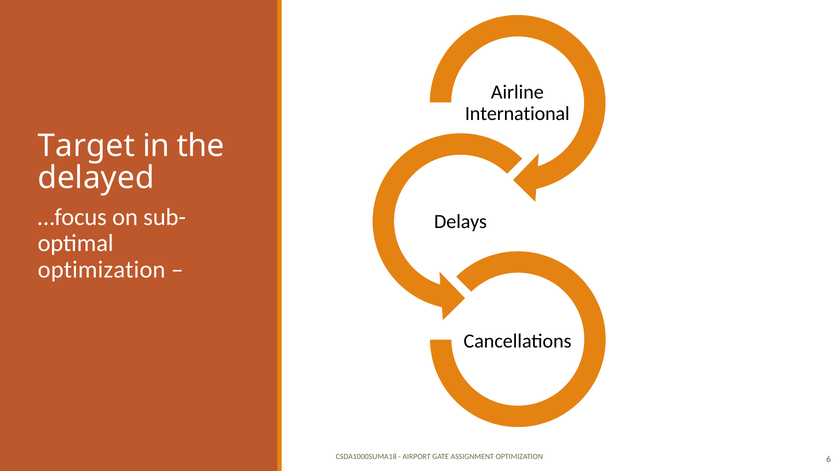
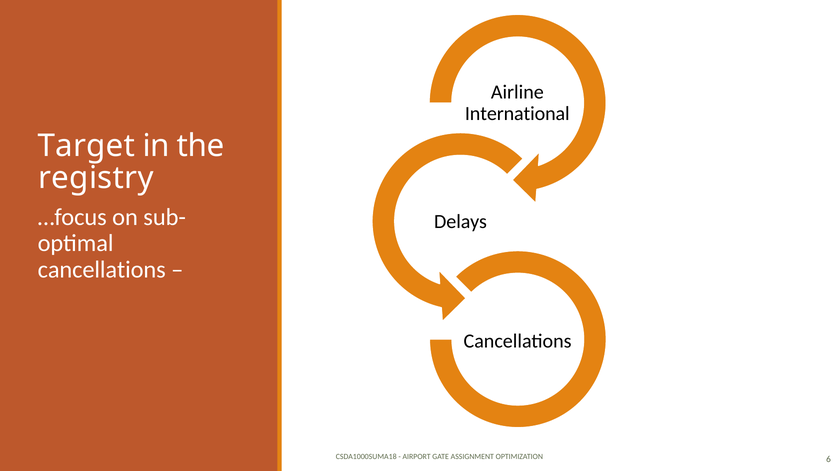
delayed: delayed -> registry
optimization at (102, 270): optimization -> cancellations
